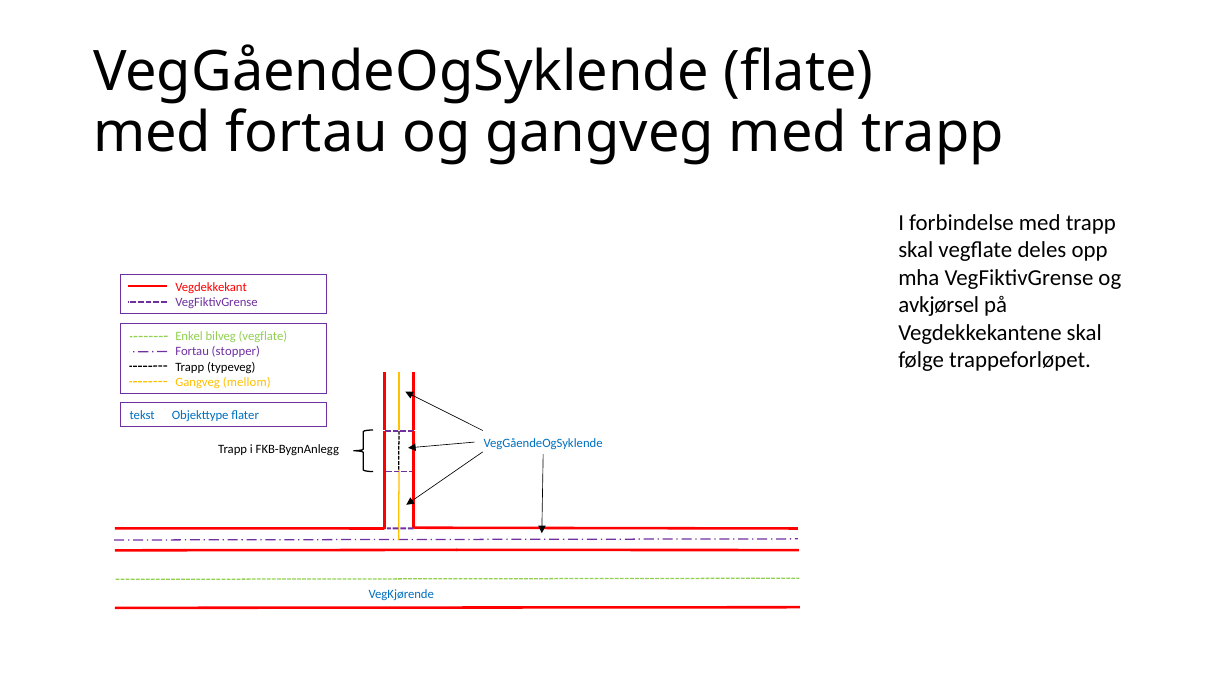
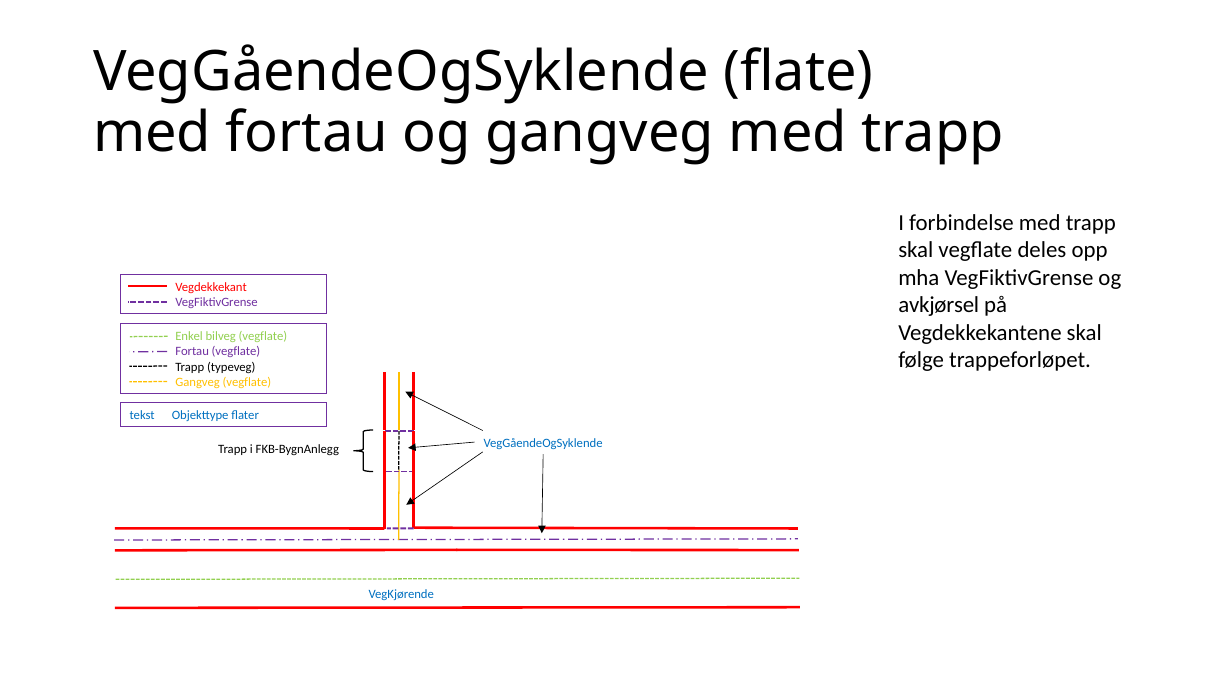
Fortau stopper: stopper -> vegflate
Gangveg mellom: mellom -> vegflate
